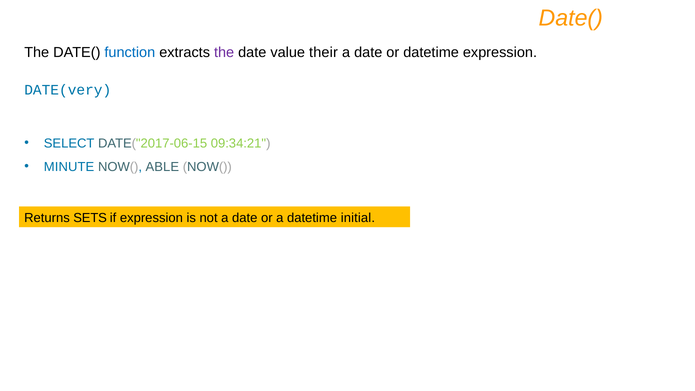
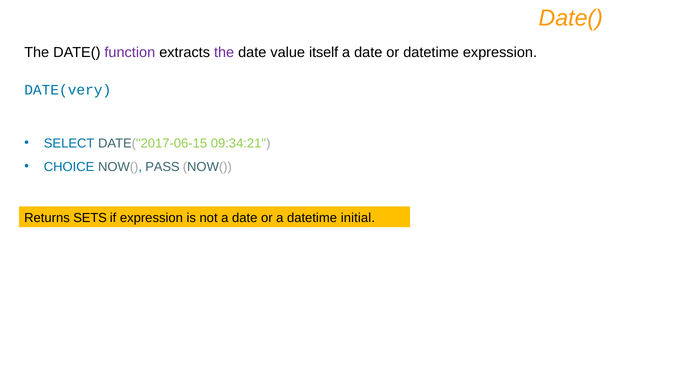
function colour: blue -> purple
their: their -> itself
MINUTE: MINUTE -> CHOICE
ABLE: ABLE -> PASS
